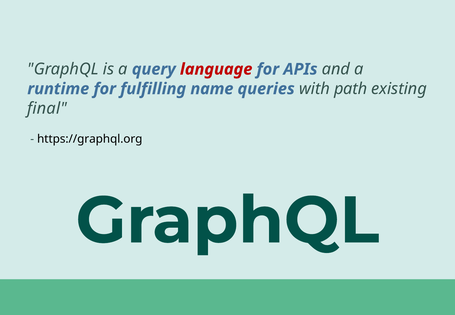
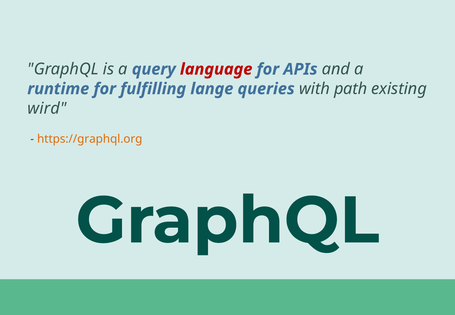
name: name -> lange
final: final -> wird
https://graphql.org colour: black -> orange
